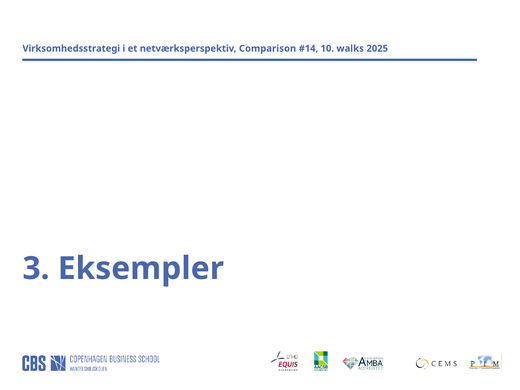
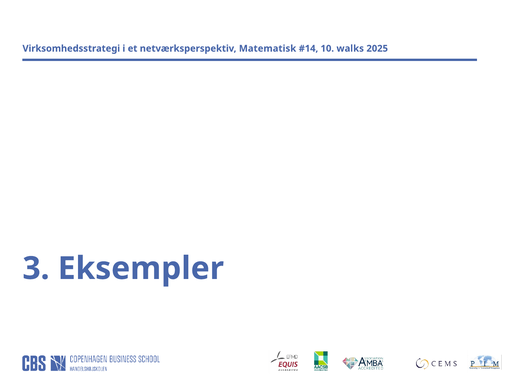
Comparison: Comparison -> Matematisk
